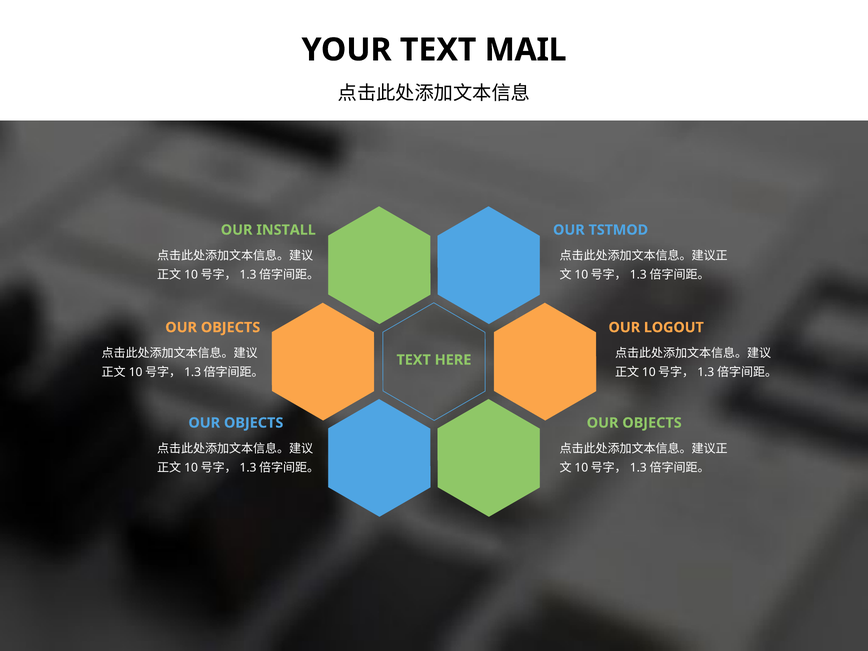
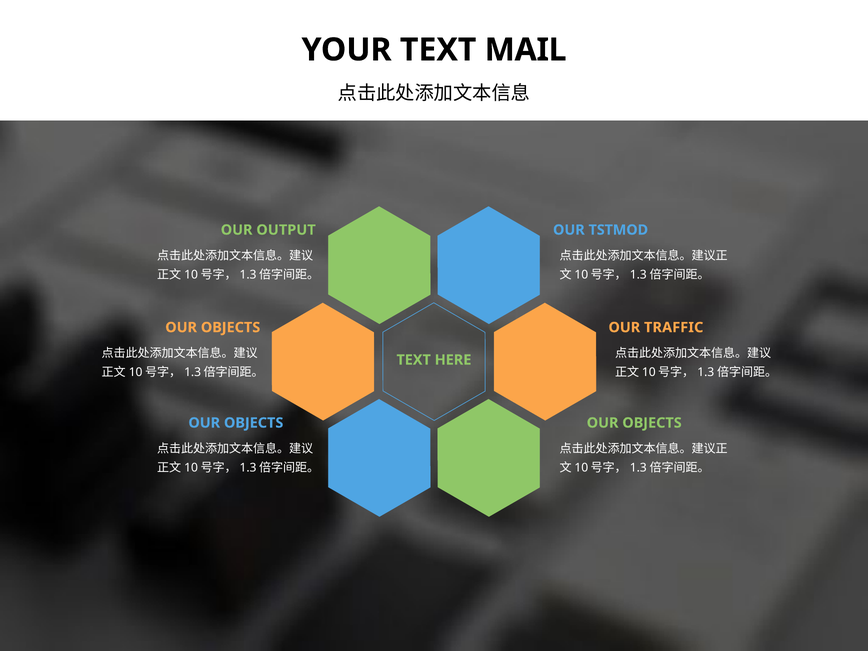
INSTALL: INSTALL -> OUTPUT
LOGOUT: LOGOUT -> TRAFFIC
